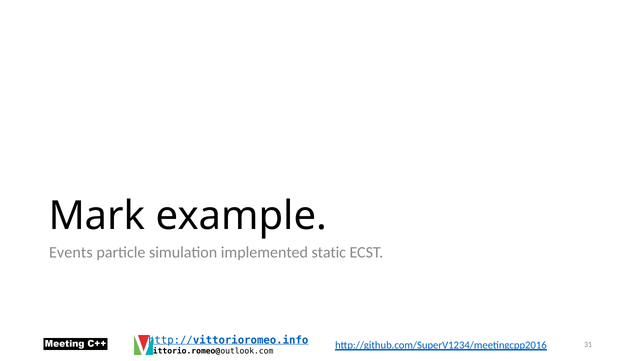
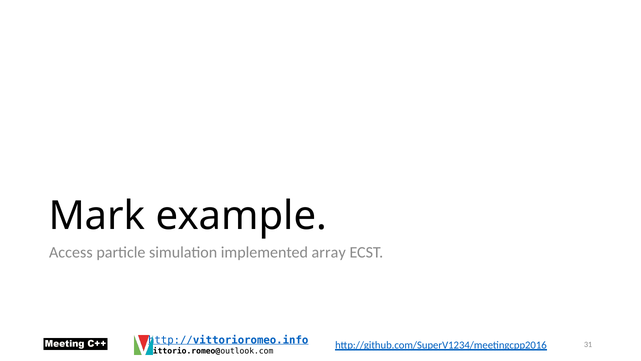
Events: Events -> Access
static: static -> array
